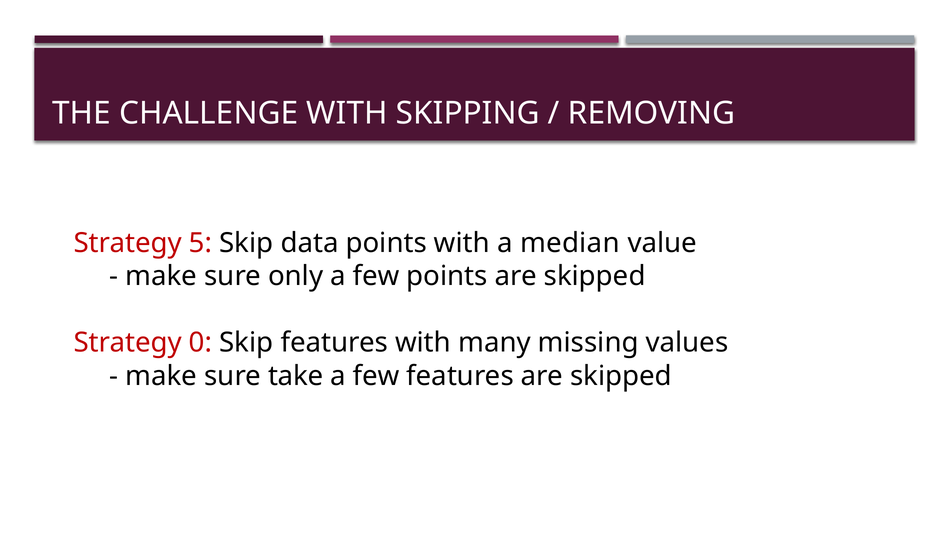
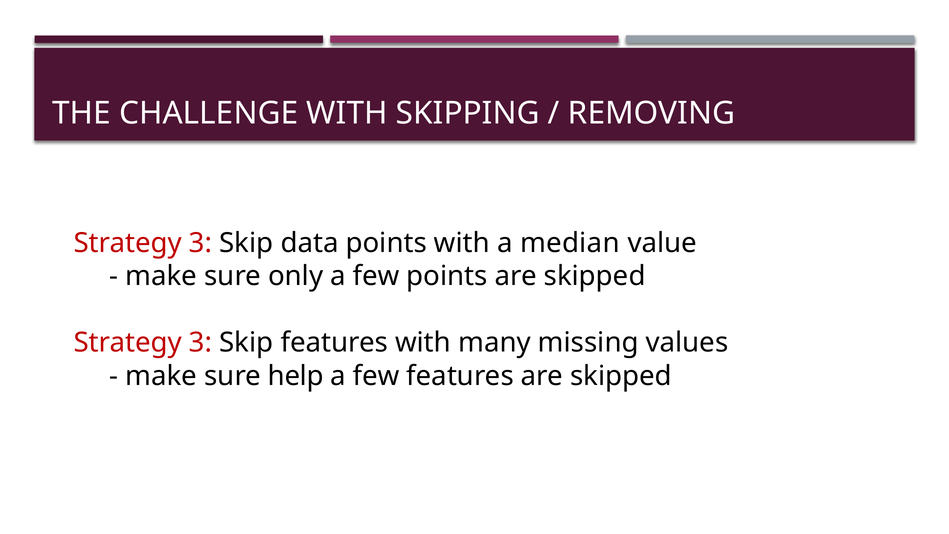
5 at (201, 243): 5 -> 3
0 at (201, 343): 0 -> 3
take: take -> help
